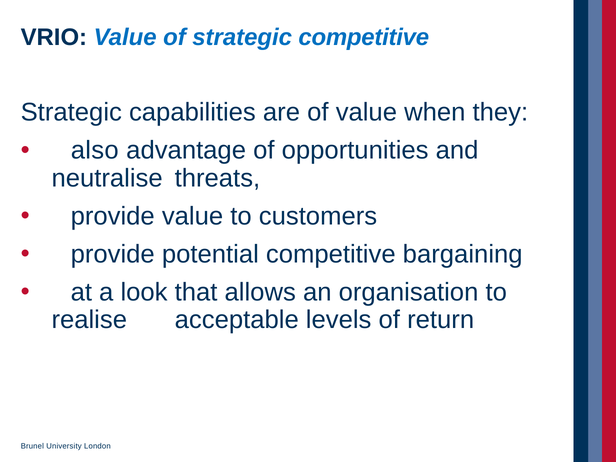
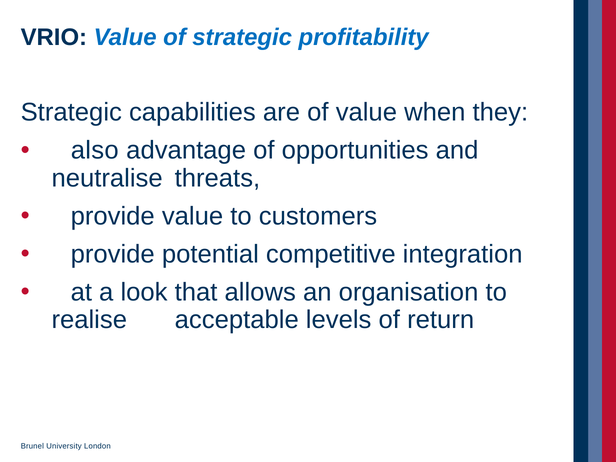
strategic competitive: competitive -> profitability
bargaining: bargaining -> integration
